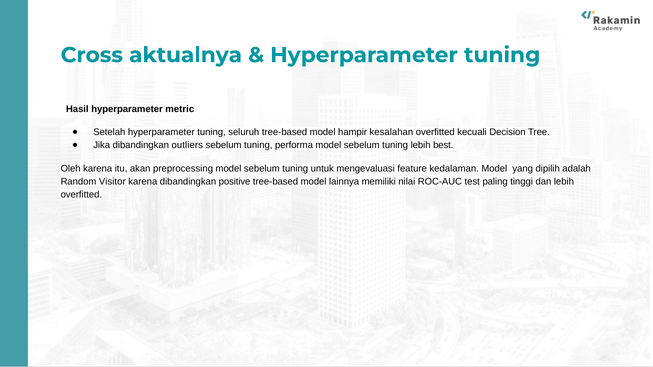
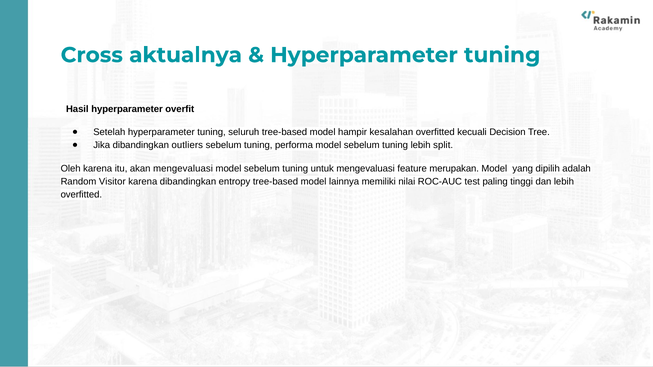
metric: metric -> overfit
best: best -> split
akan preprocessing: preprocessing -> mengevaluasi
kedalaman: kedalaman -> merupakan
positive: positive -> entropy
